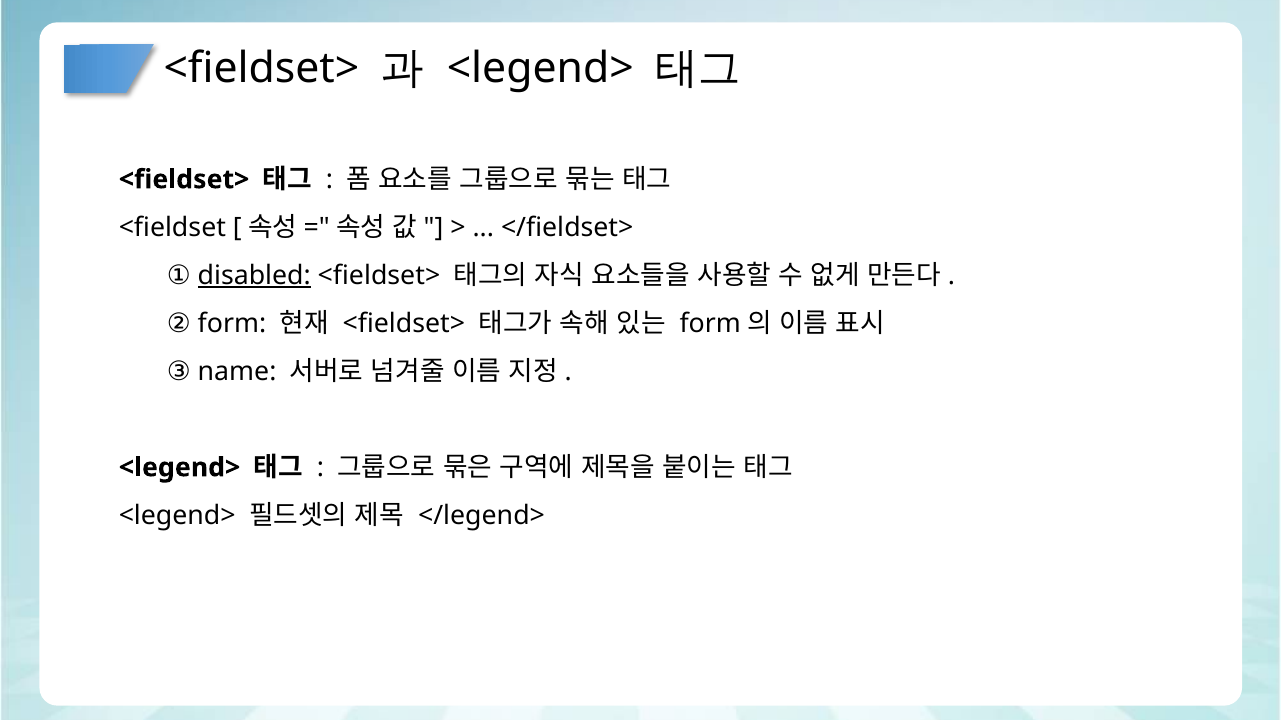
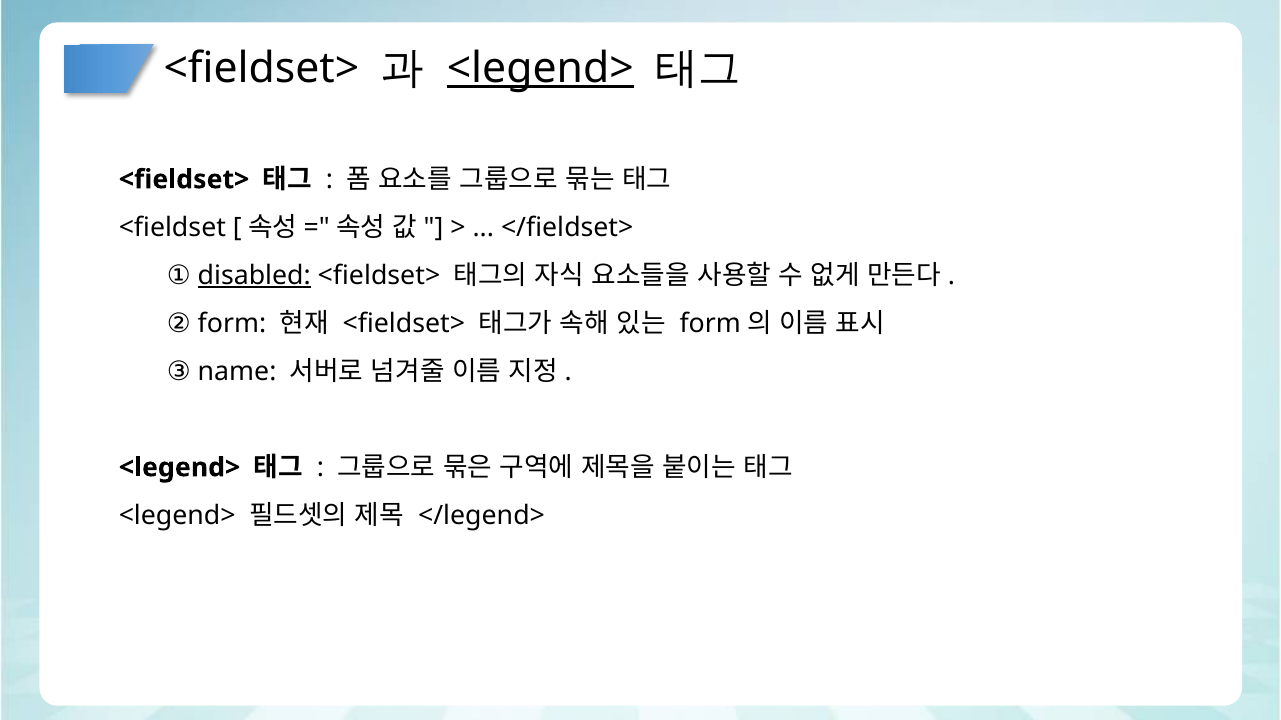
<legend> at (540, 68) underline: none -> present
